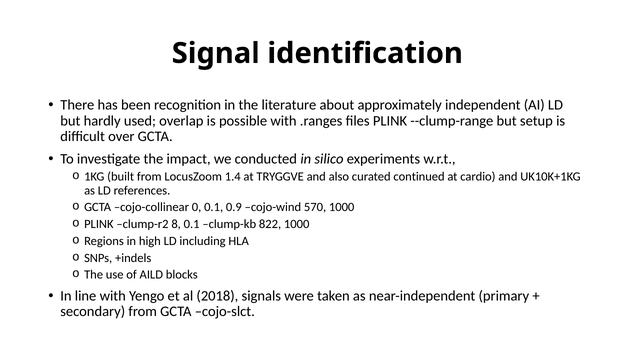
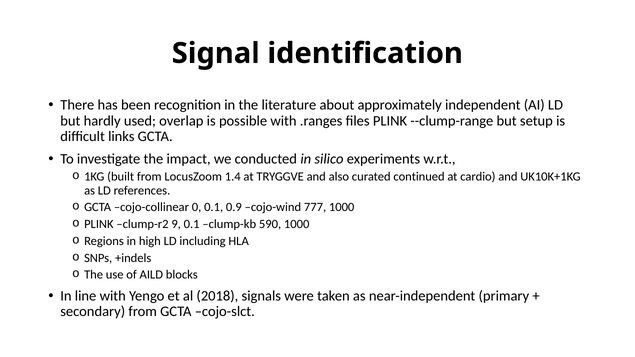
over: over -> links
570: 570 -> 777
8: 8 -> 9
822: 822 -> 590
